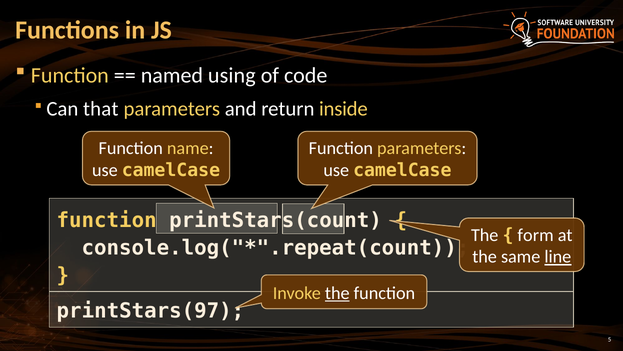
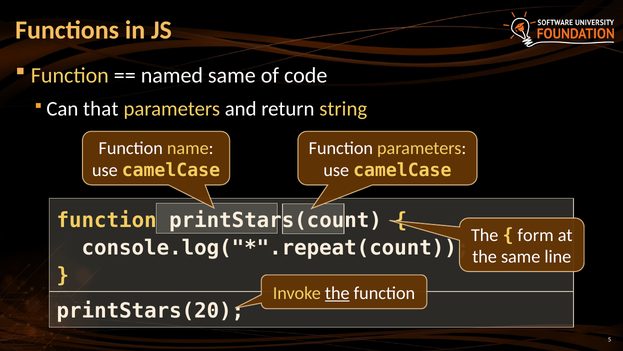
named using: using -> same
inside: inside -> string
line underline: present -> none
printStars(97: printStars(97 -> printStars(20
